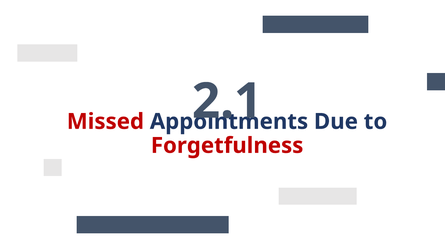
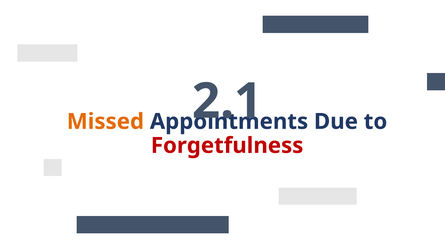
Missed colour: red -> orange
